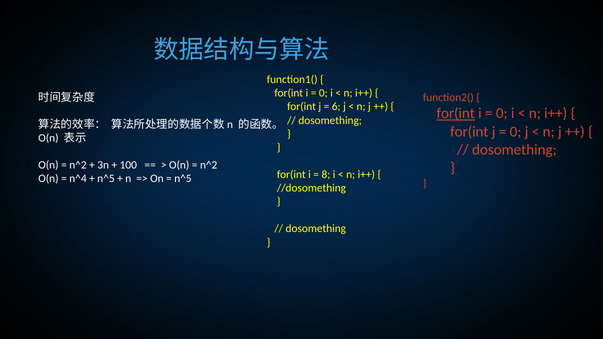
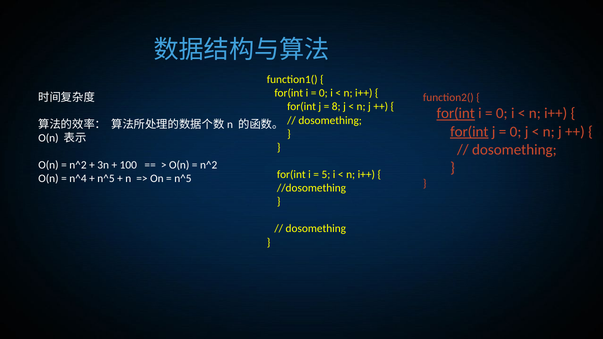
6: 6 -> 8
for(int at (469, 132) underline: none -> present
8: 8 -> 5
